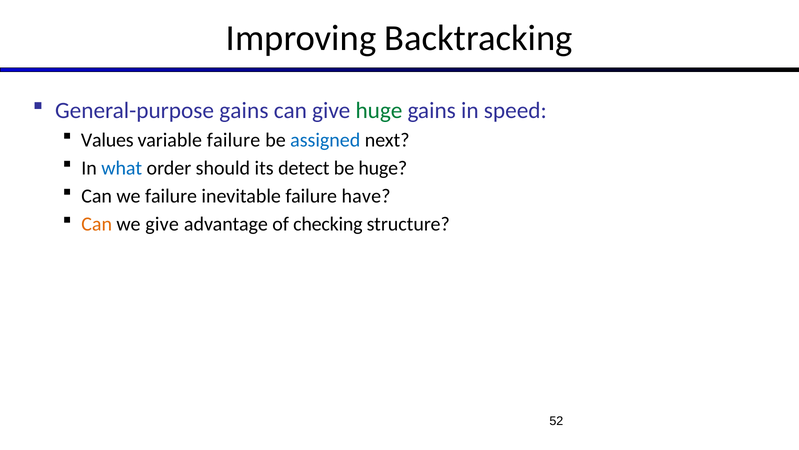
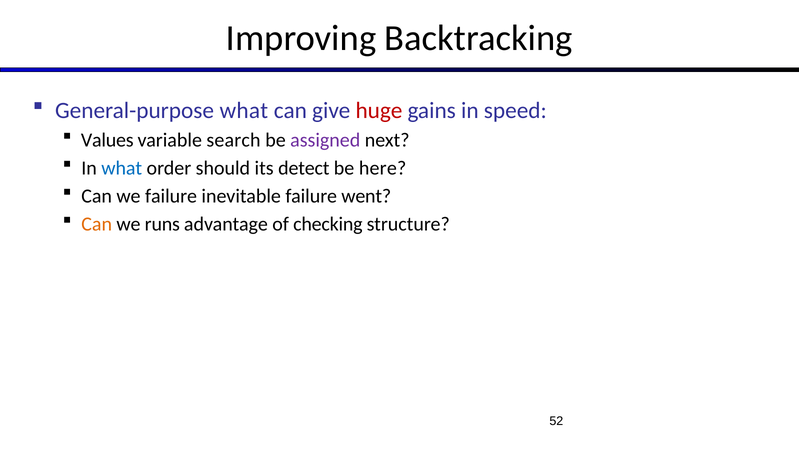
General-purpose gains: gains -> what
huge at (379, 110) colour: green -> red
variable failure: failure -> search
assigned colour: blue -> purple
be huge: huge -> here
have: have -> went
we give: give -> runs
